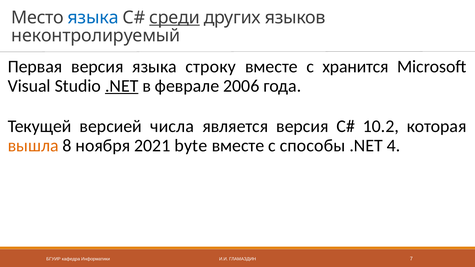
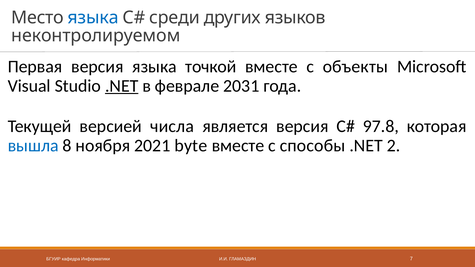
среди underline: present -> none
неконтролируемый: неконтролируемый -> неконтролируемом
строку: строку -> точкой
хранится: хранится -> объекты
2006: 2006 -> 2031
10.2: 10.2 -> 97.8
вышла colour: orange -> blue
4: 4 -> 2
